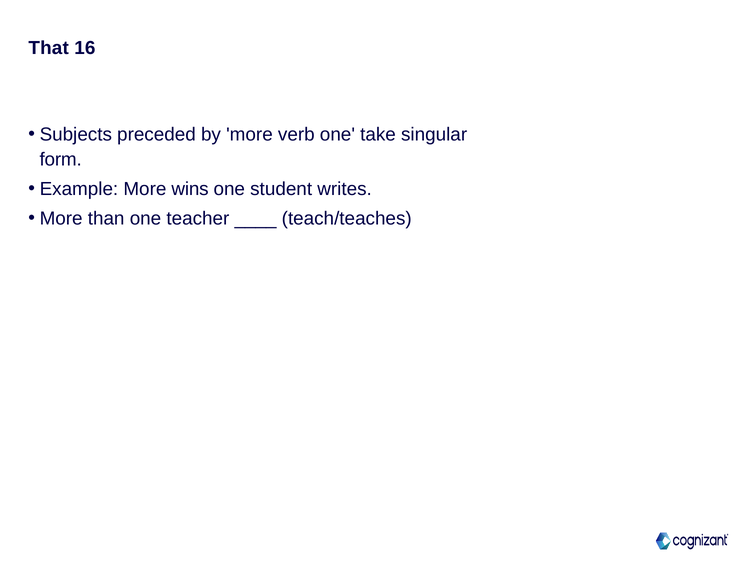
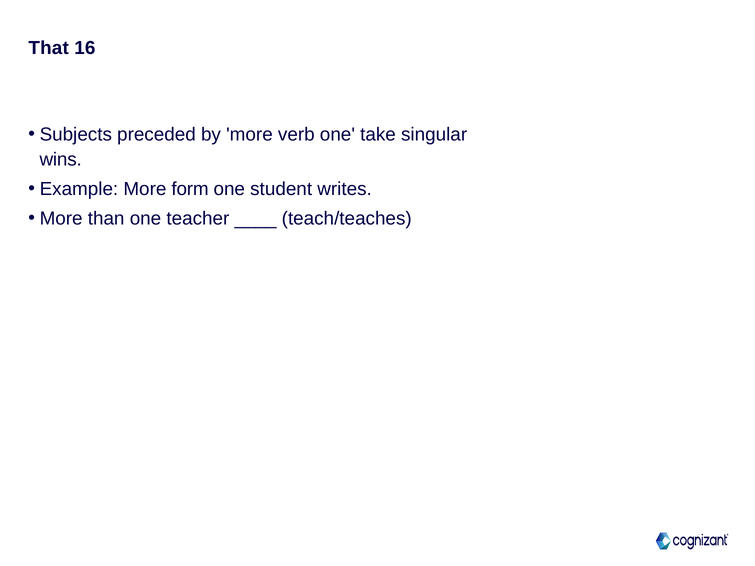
form: form -> wins
wins: wins -> form
